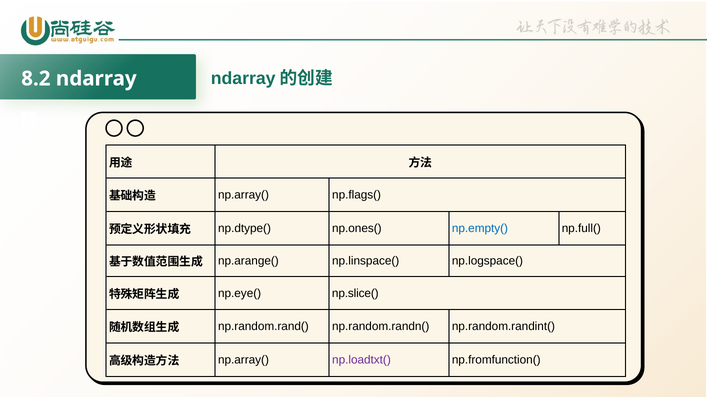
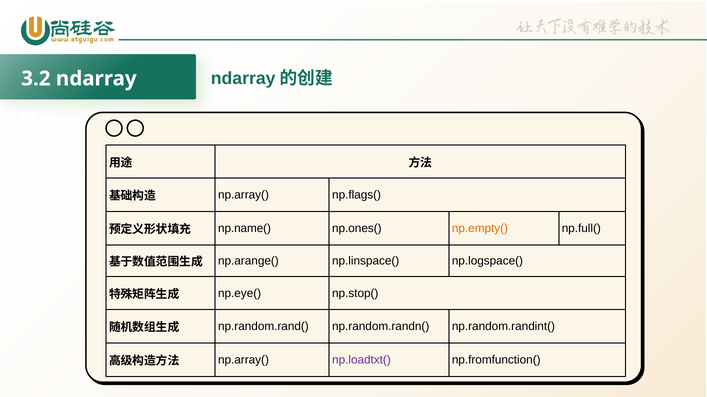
8.2: 8.2 -> 3.2
np.dtype(: np.dtype( -> np.name(
np.empty( colour: blue -> orange
np.slice(: np.slice( -> np.stop(
